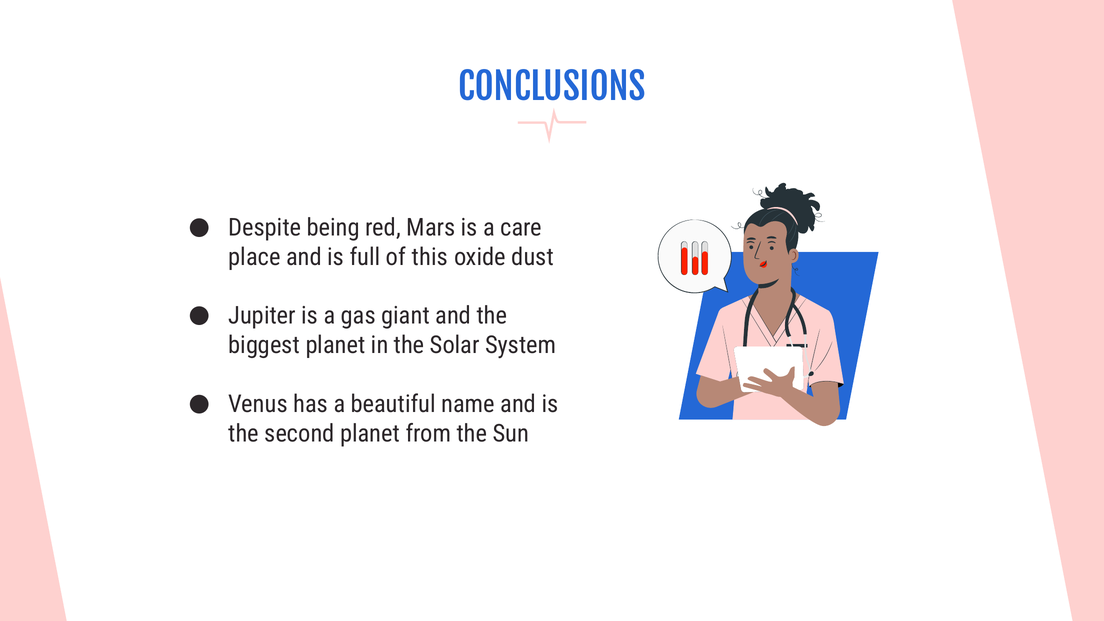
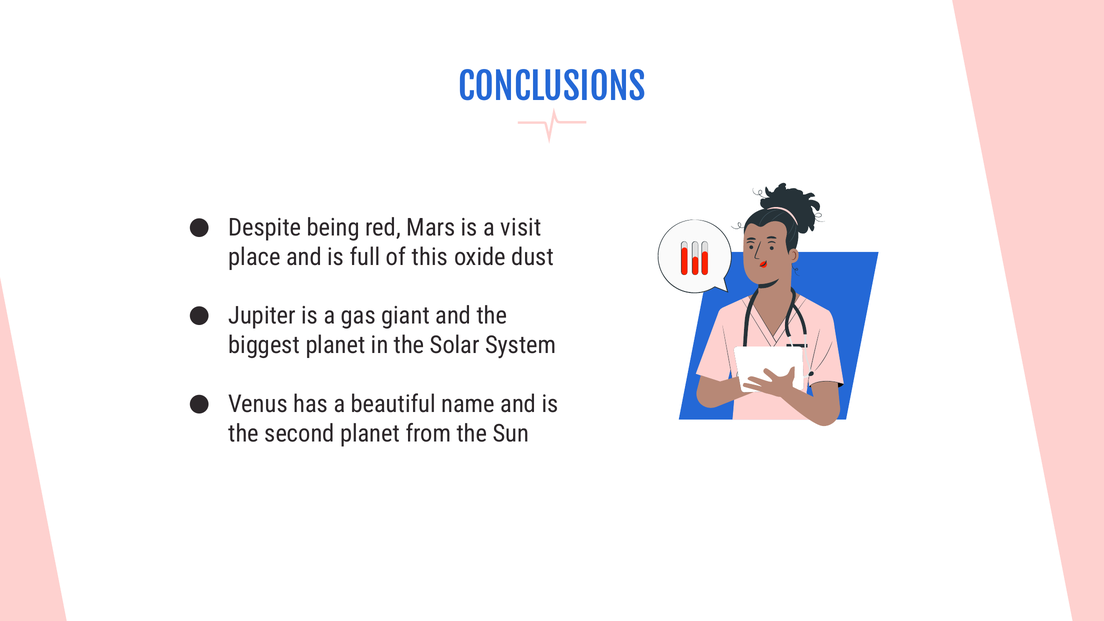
care: care -> visit
